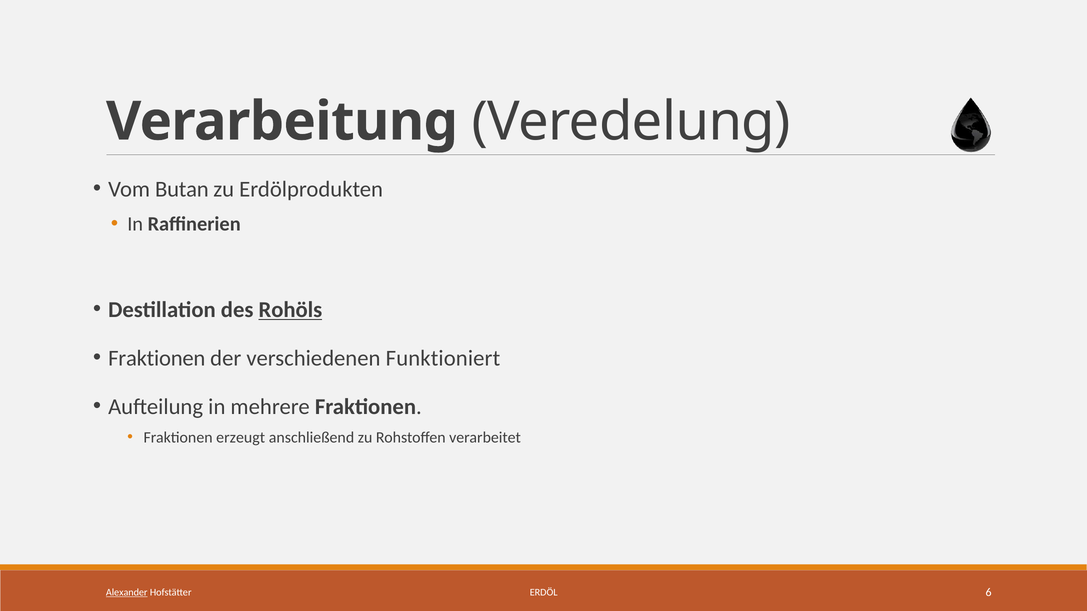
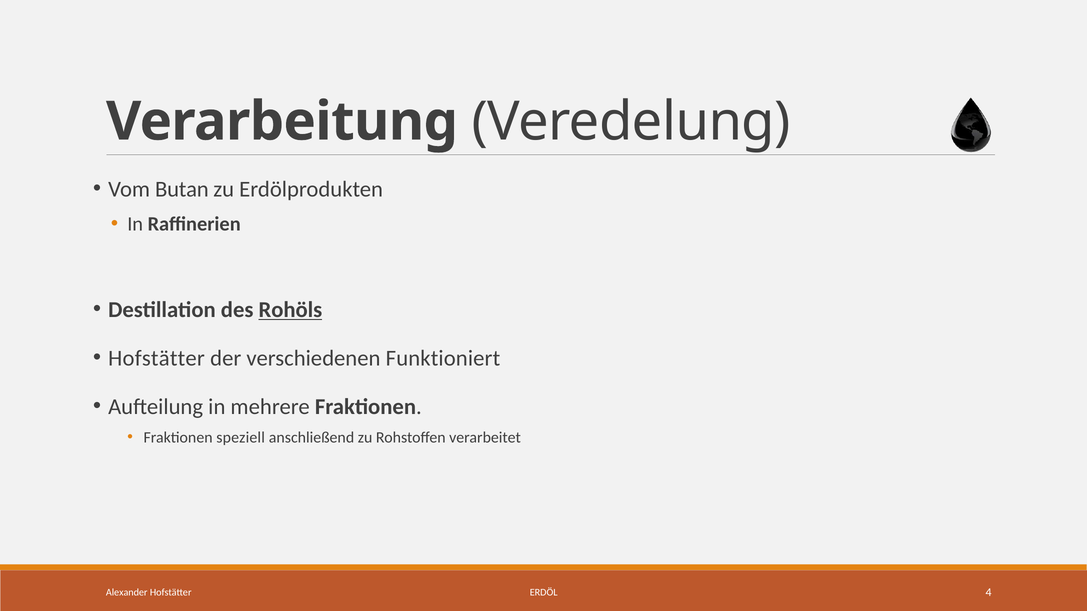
Fraktionen at (157, 359): Fraktionen -> Hofstätter
erzeugt: erzeugt -> speziell
Alexander underline: present -> none
6: 6 -> 4
